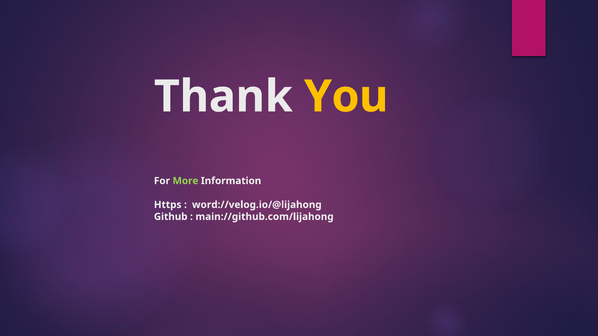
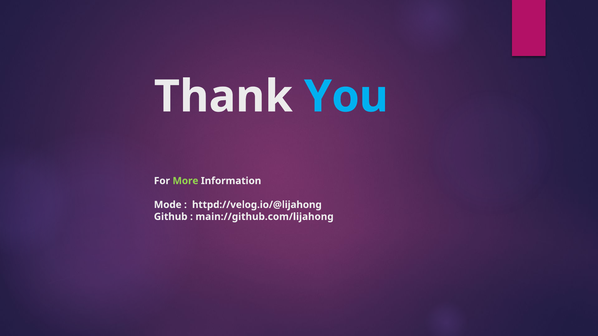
You colour: yellow -> light blue
Https: Https -> Mode
word://velog.io/@lijahong: word://velog.io/@lijahong -> httpd://velog.io/@lijahong
